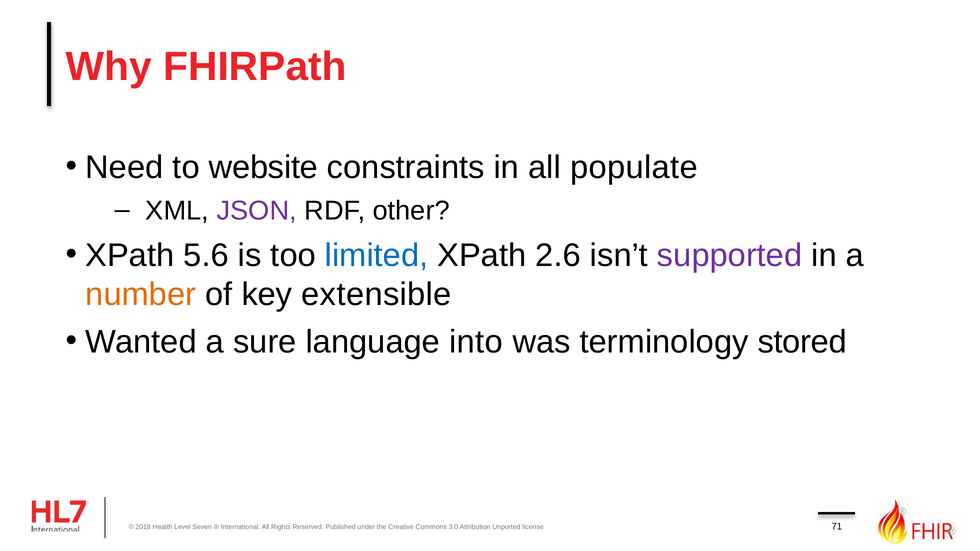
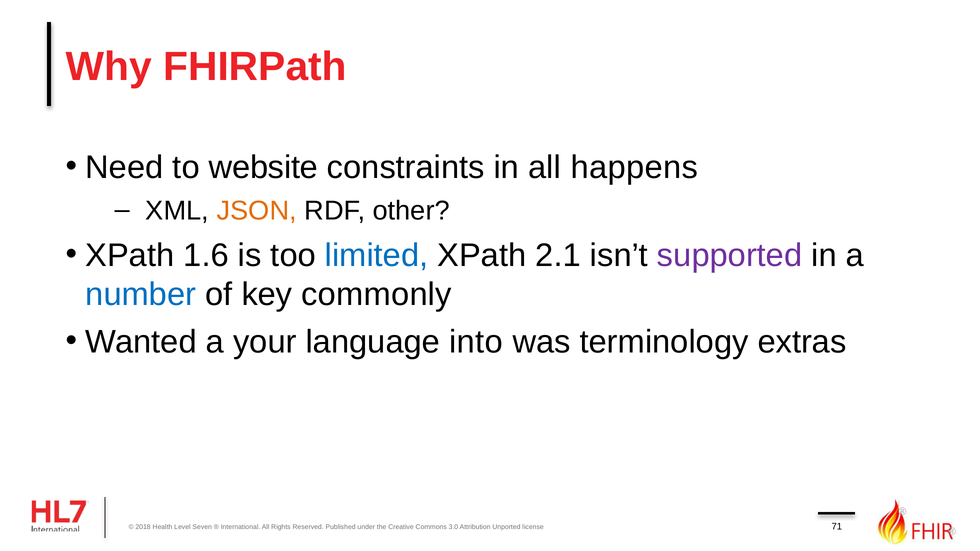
populate: populate -> happens
JSON colour: purple -> orange
5.6: 5.6 -> 1.6
2.6: 2.6 -> 2.1
number colour: orange -> blue
extensible: extensible -> commonly
sure: sure -> your
stored: stored -> extras
